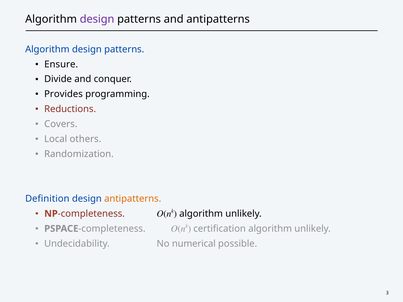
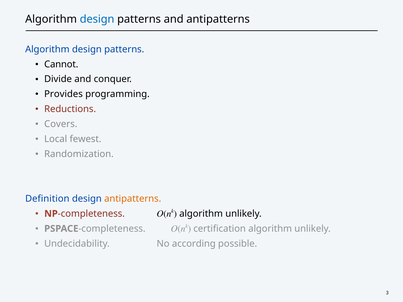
design at (97, 19) colour: purple -> blue
Ensure: Ensure -> Cannot
others: others -> fewest
numerical: numerical -> according
